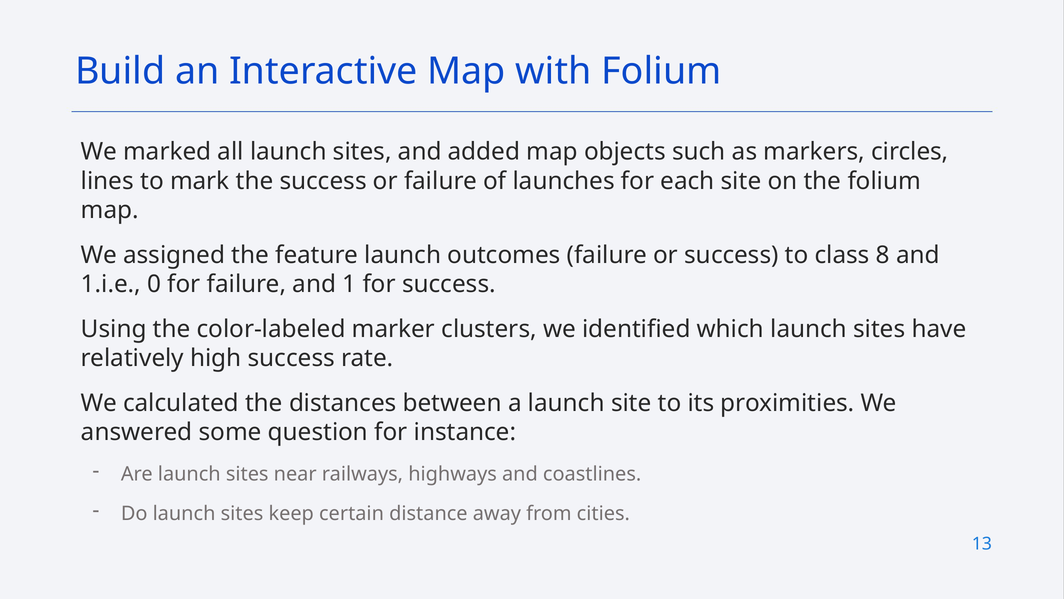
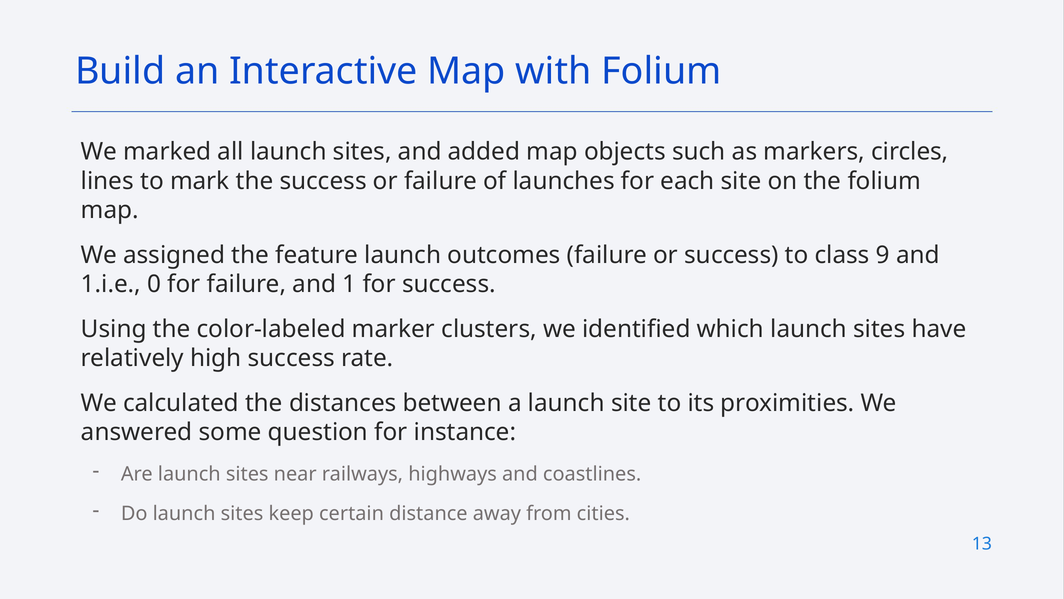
8: 8 -> 9
